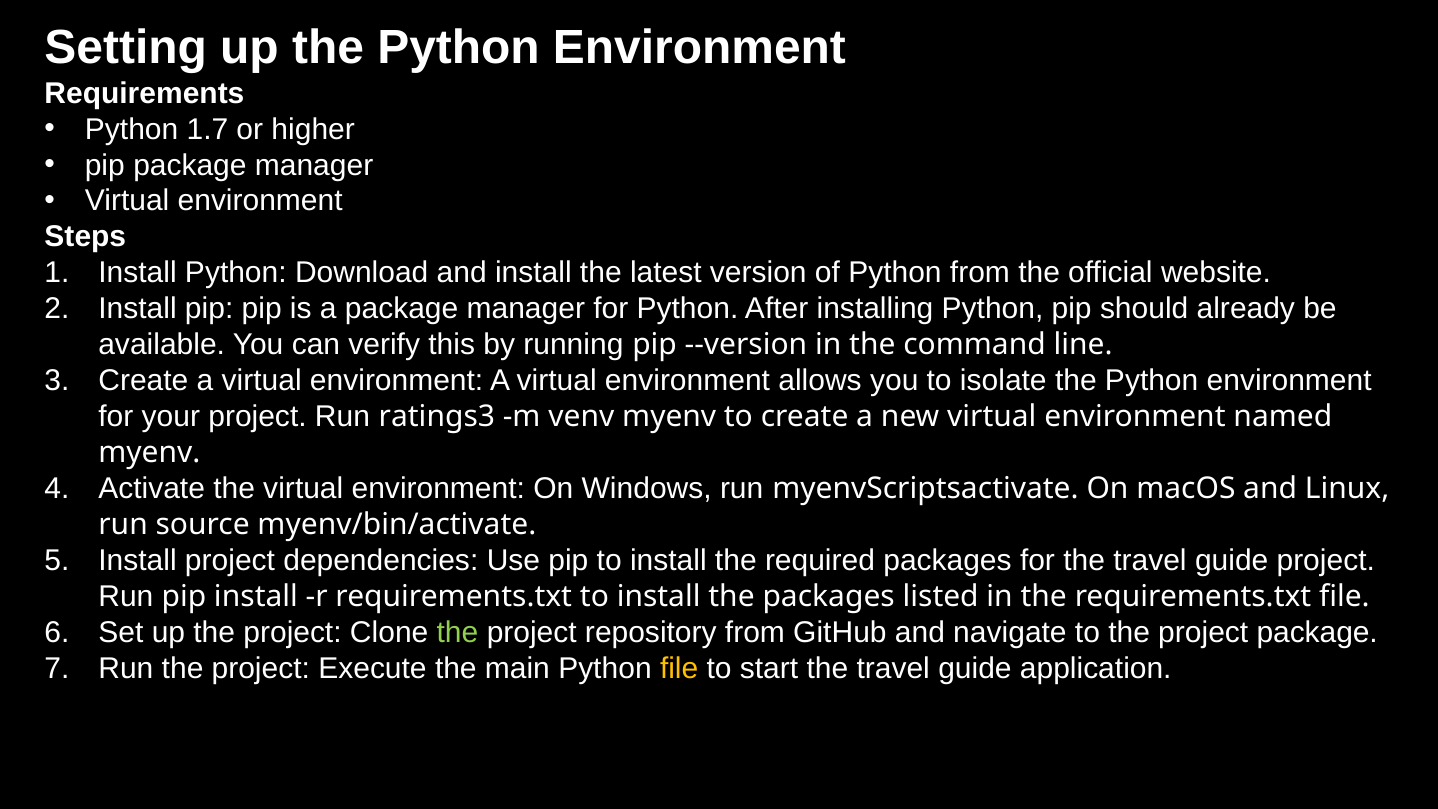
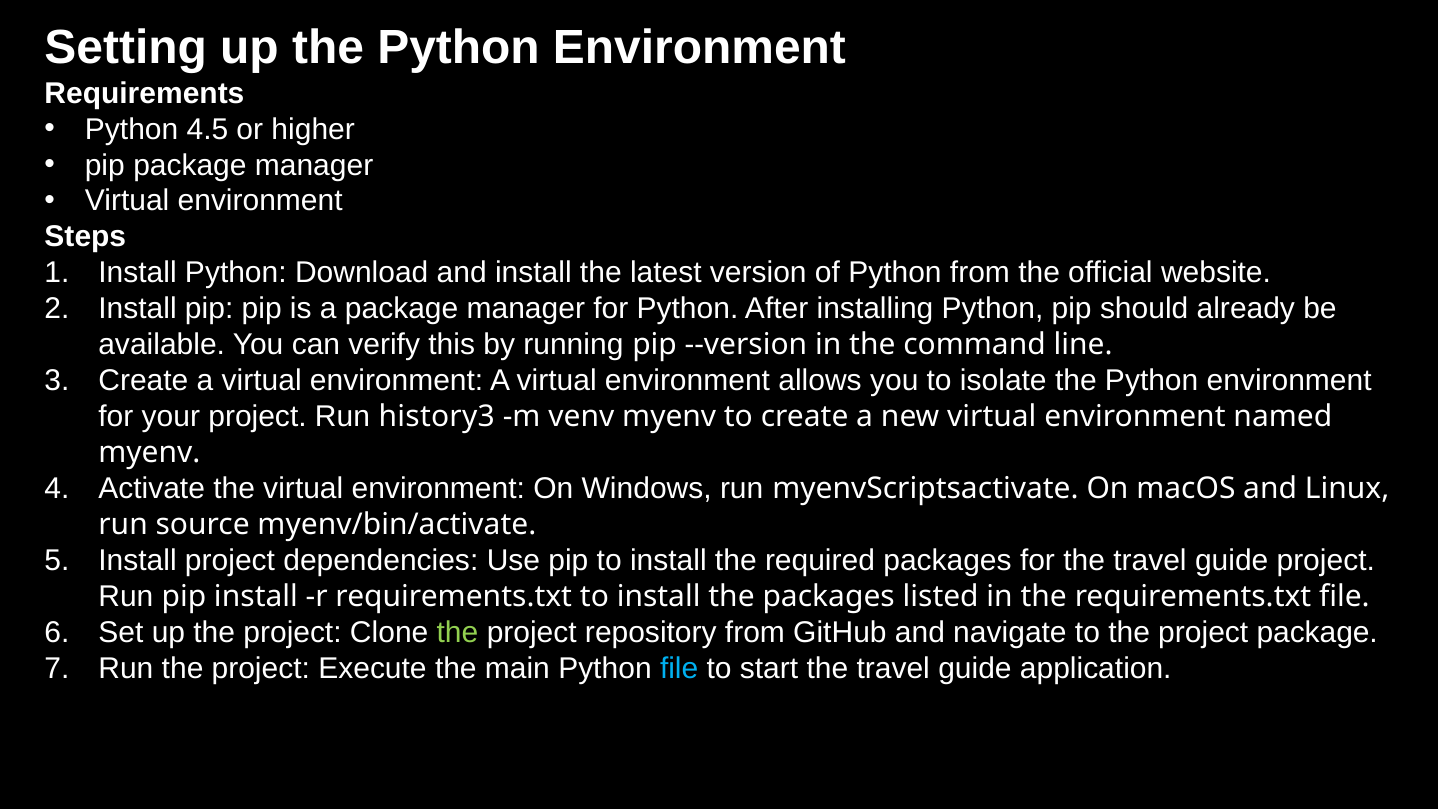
1.7: 1.7 -> 4.5
ratings3: ratings3 -> history3
file at (679, 669) colour: yellow -> light blue
